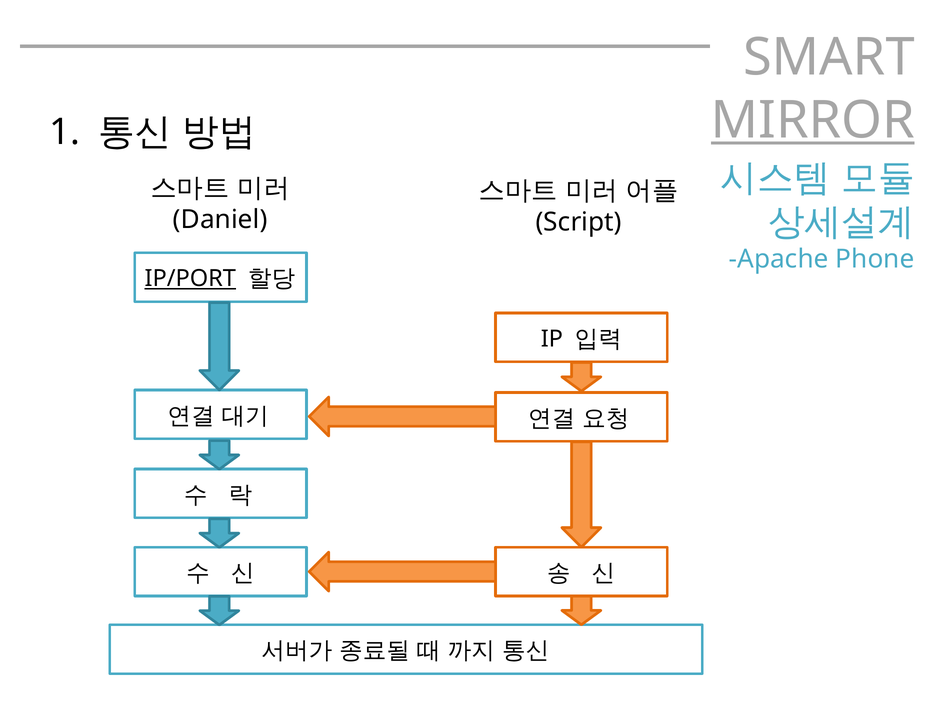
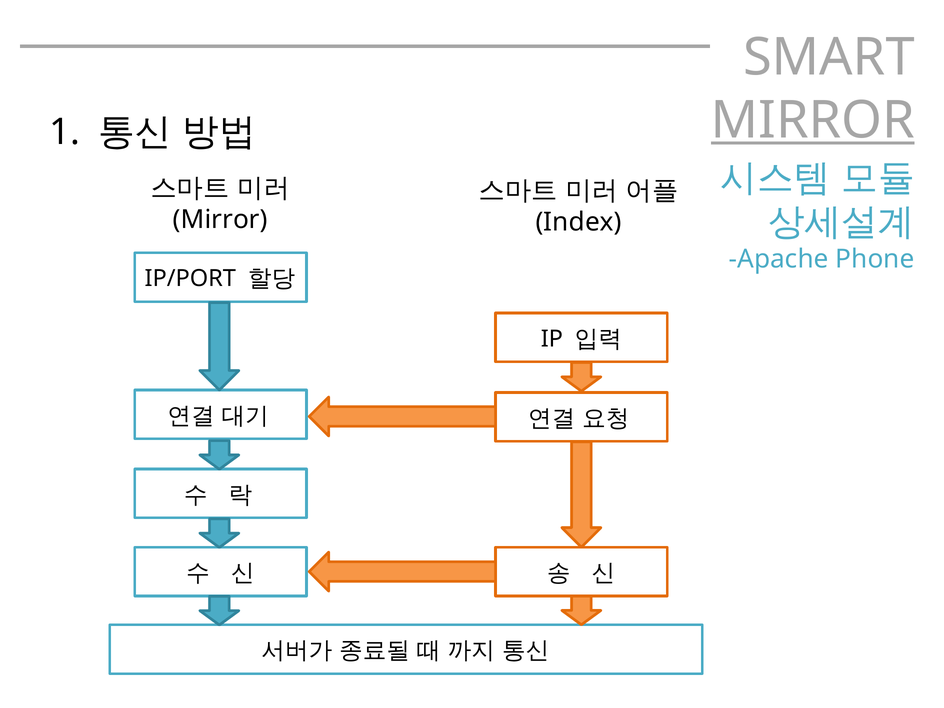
Daniel at (220, 220): Daniel -> Mirror
Script: Script -> Index
IP/PORT underline: present -> none
